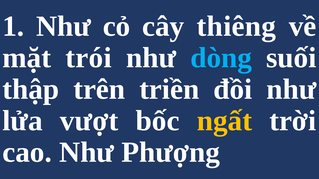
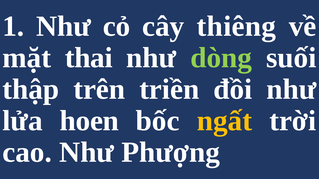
trói: trói -> thai
dòng colour: light blue -> light green
vượt: vượt -> hoen
